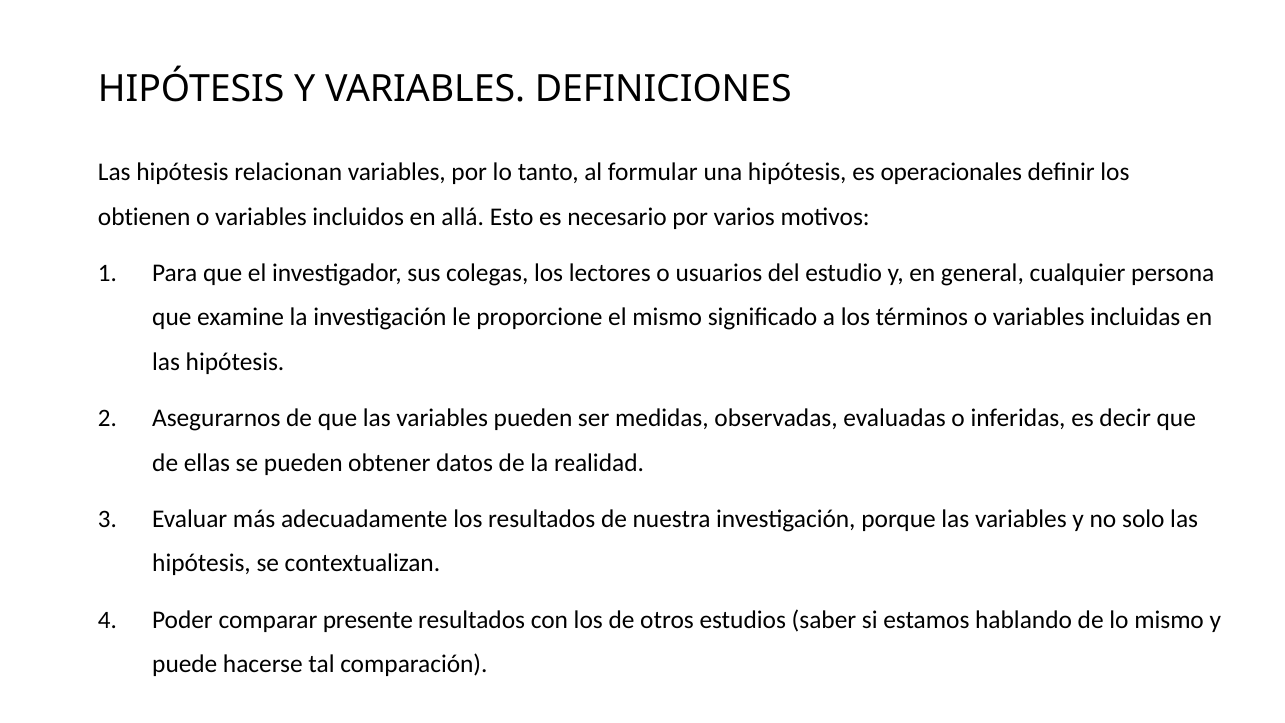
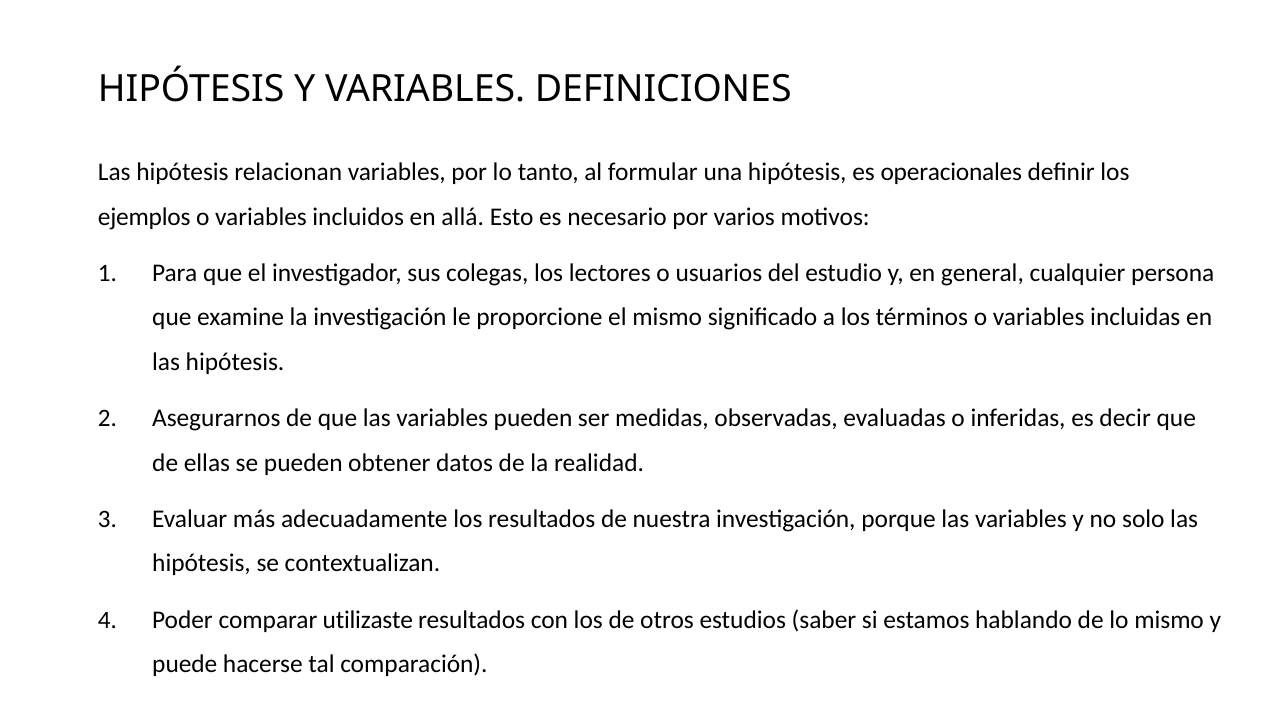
obtienen: obtienen -> ejemplos
presente: presente -> utilizaste
